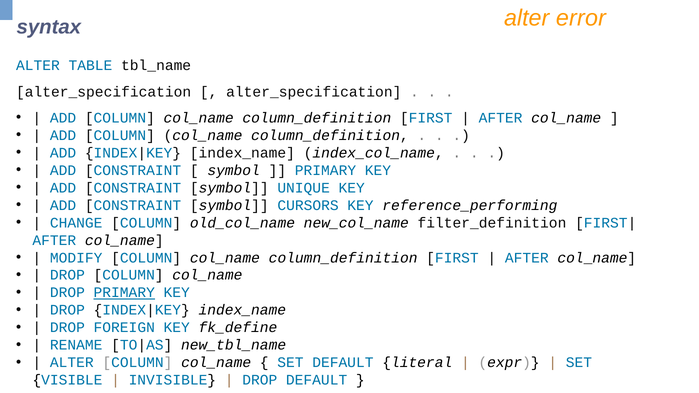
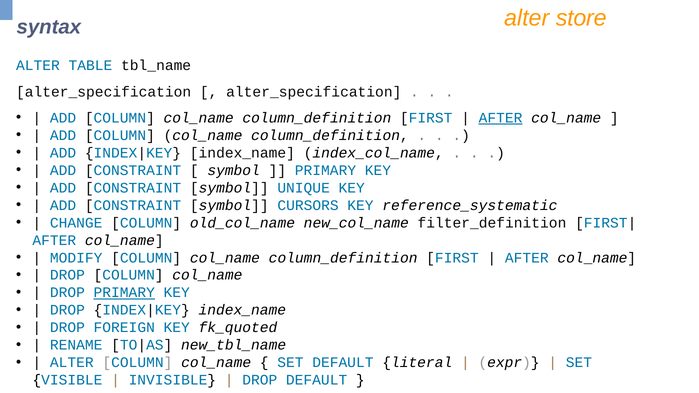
error: error -> store
AFTER at (501, 118) underline: none -> present
reference_performing: reference_performing -> reference_systematic
fk_define: fk_define -> fk_quoted
